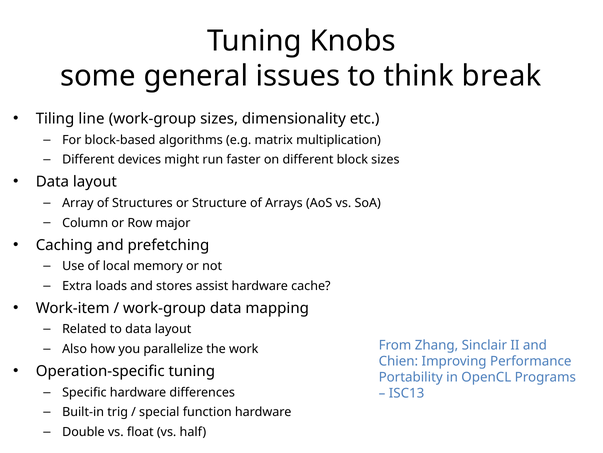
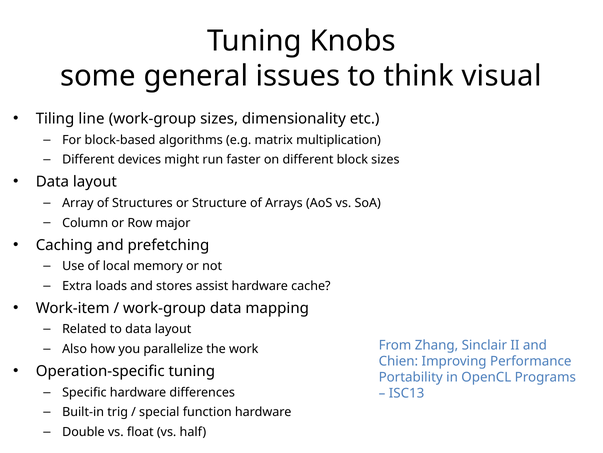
break: break -> visual
